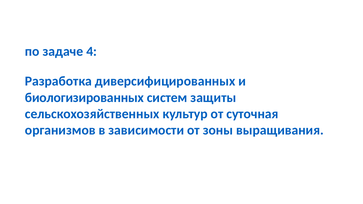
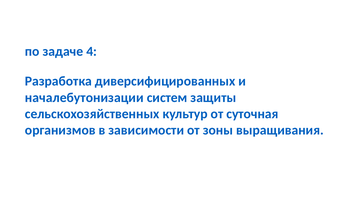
биологизированных: биологизированных -> началебутонизации
